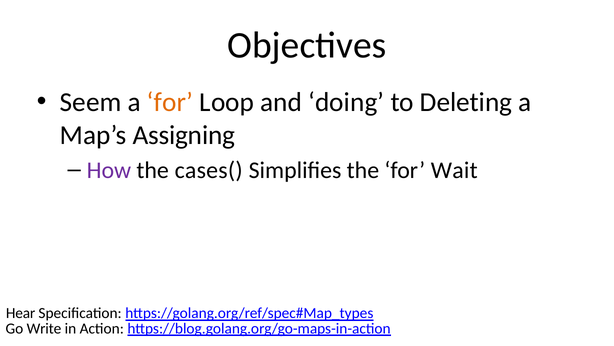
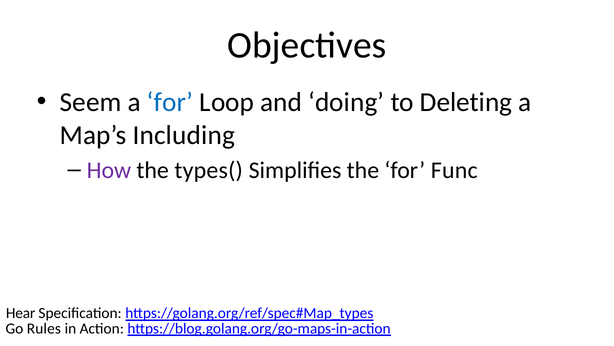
for at (170, 102) colour: orange -> blue
Assigning: Assigning -> Including
cases(: cases( -> types(
Wait: Wait -> Func
Write: Write -> Rules
